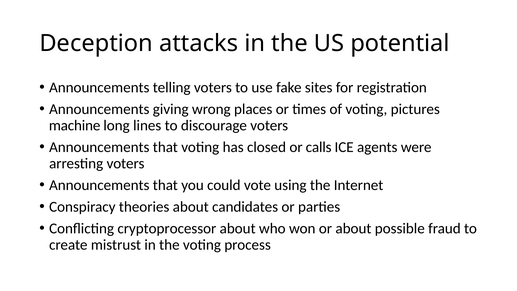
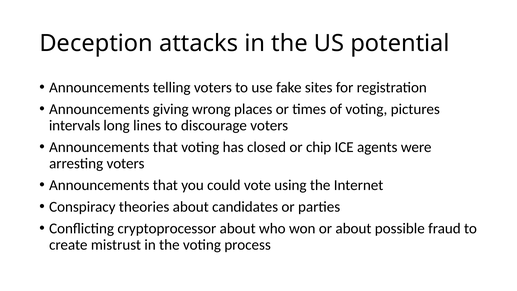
machine: machine -> intervals
calls: calls -> chip
